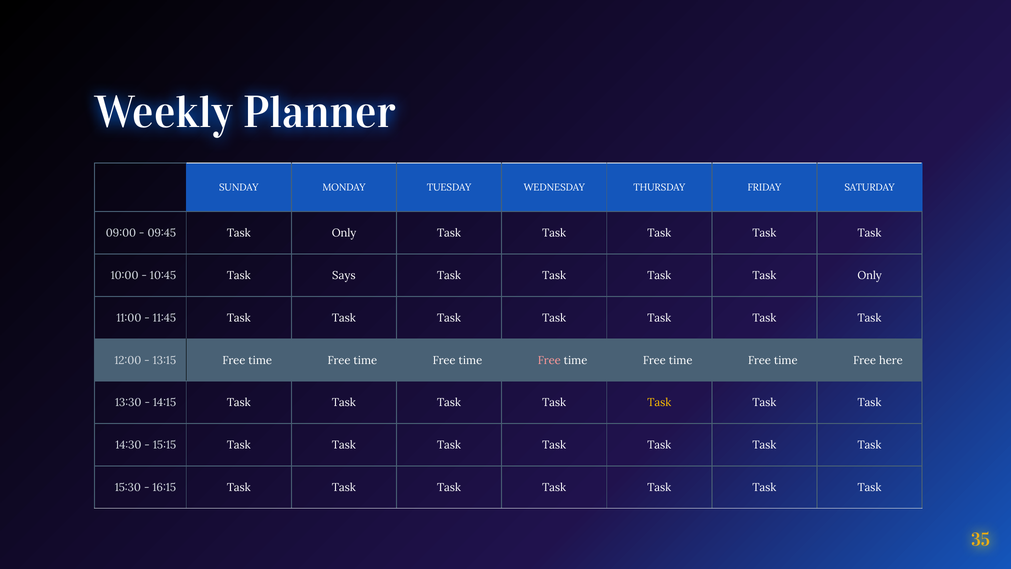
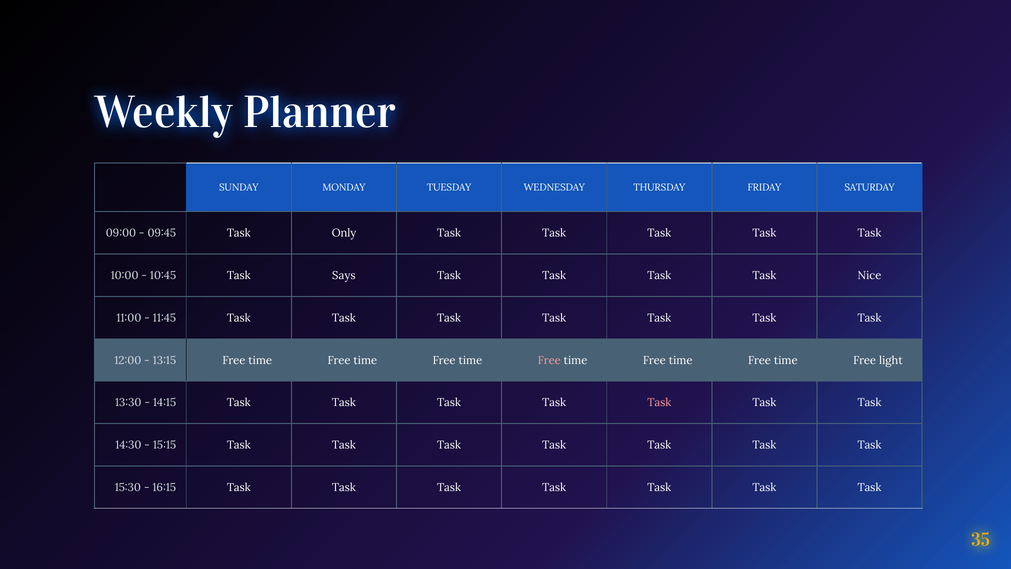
Task Task Only: Only -> Nice
here: here -> light
Task at (659, 403) colour: yellow -> pink
